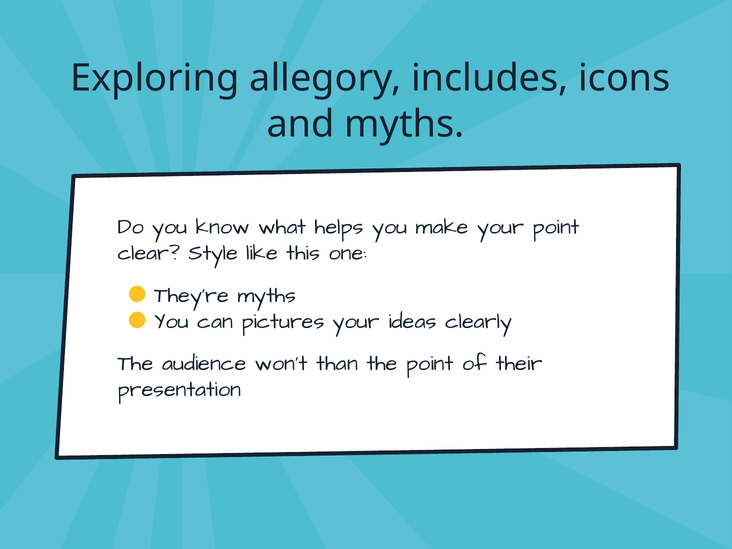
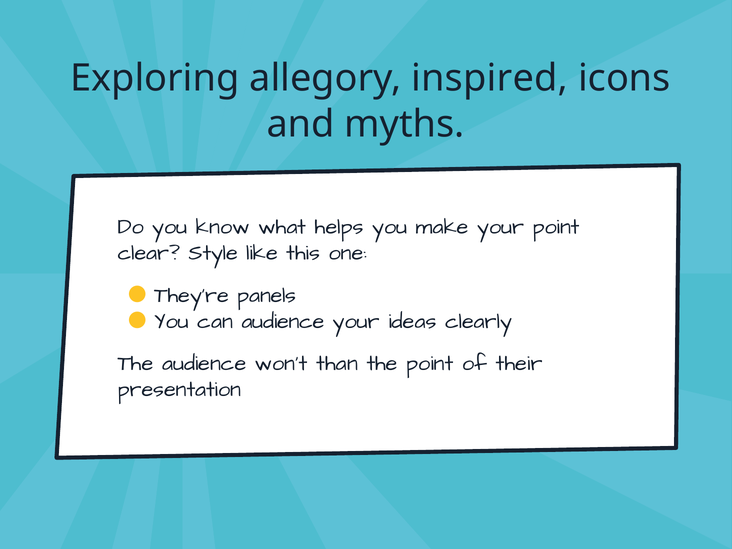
includes: includes -> inspired
They’re myths: myths -> panels
can pictures: pictures -> audience
